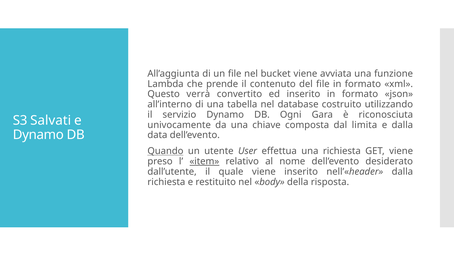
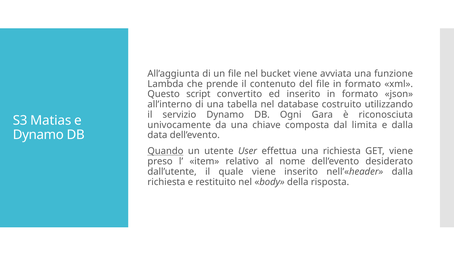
verrà: verrà -> script
Salvati: Salvati -> Matias
item underline: present -> none
